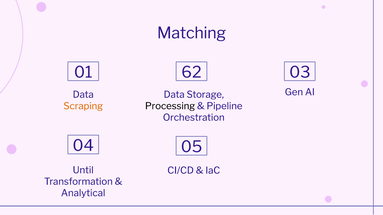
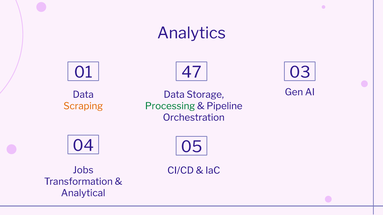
Matching: Matching -> Analytics
62: 62 -> 47
Processing colour: black -> green
Until: Until -> Jobs
